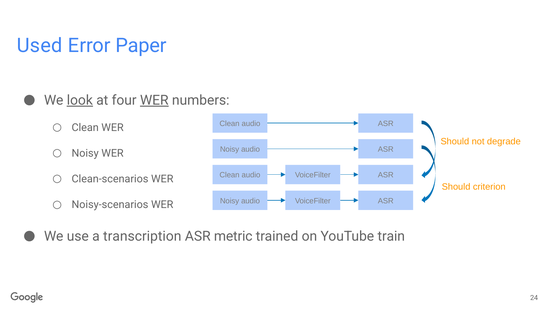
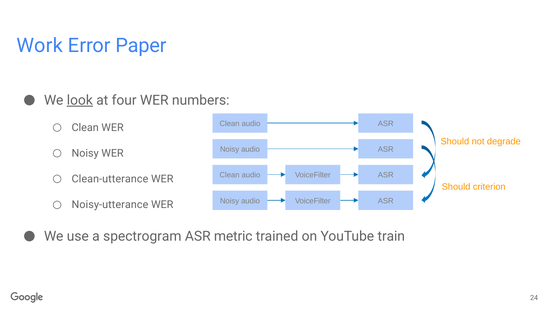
Used: Used -> Work
WER at (154, 100) underline: present -> none
Clean-scenarios: Clean-scenarios -> Clean-utterance
Noisy-scenarios: Noisy-scenarios -> Noisy-utterance
transcription: transcription -> spectrogram
